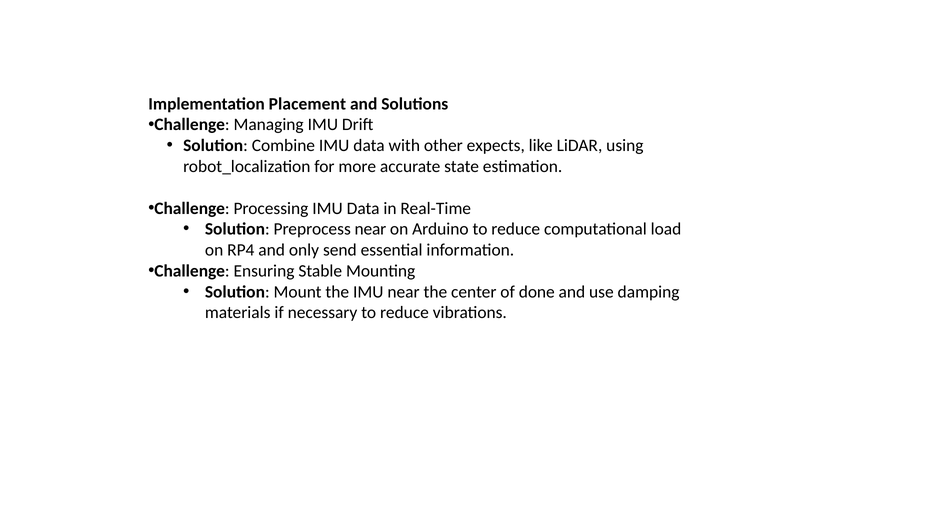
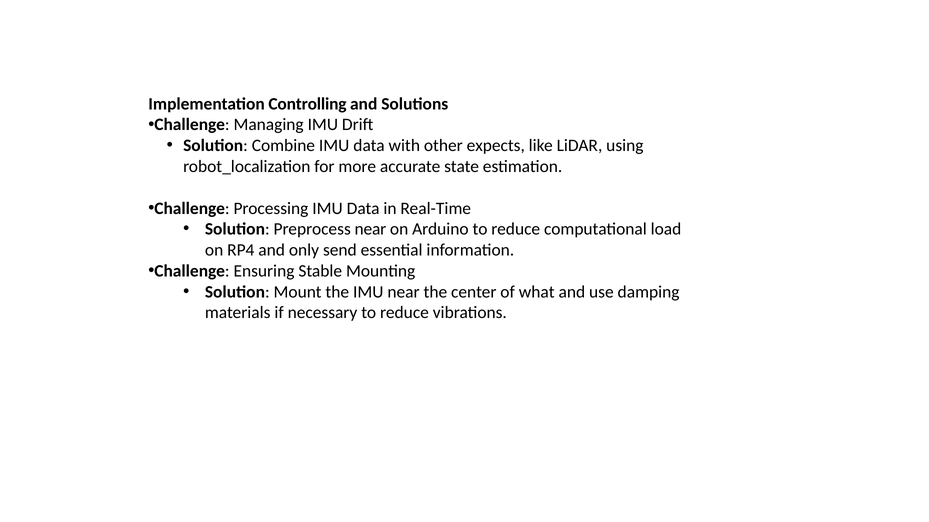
Placement: Placement -> Controlling
done: done -> what
